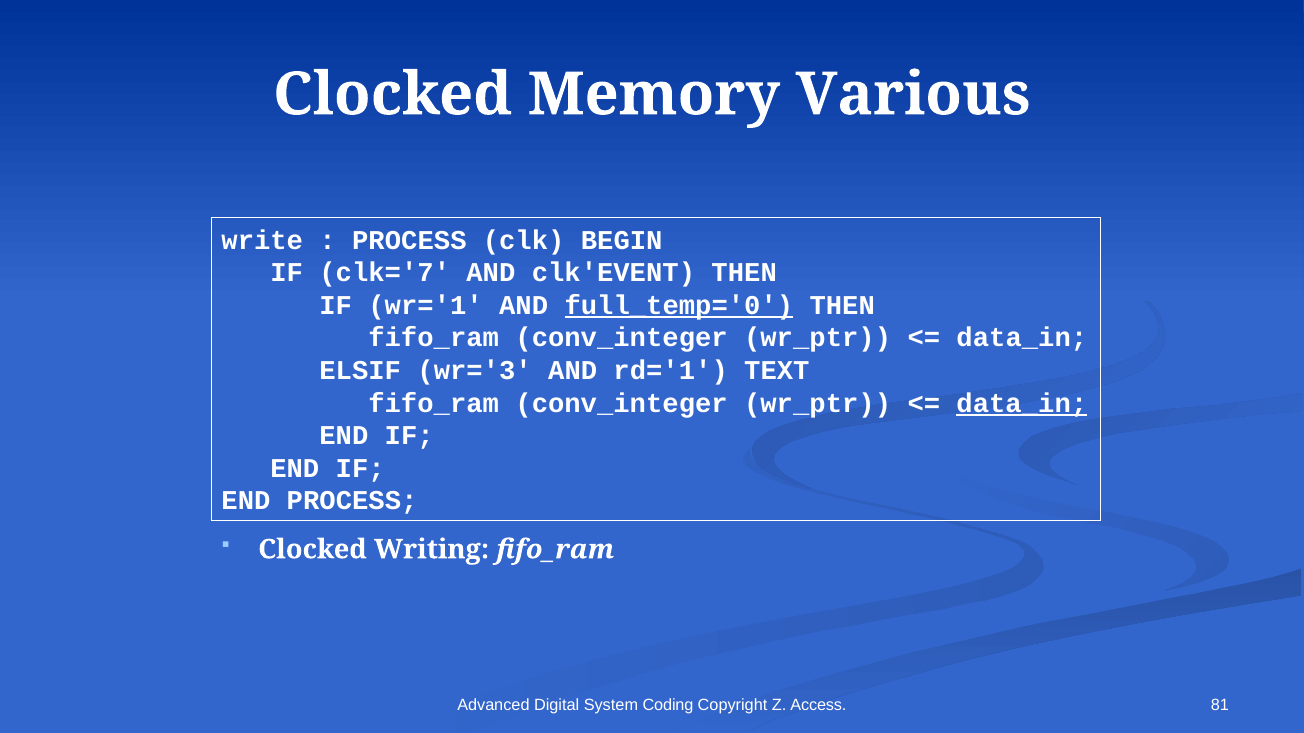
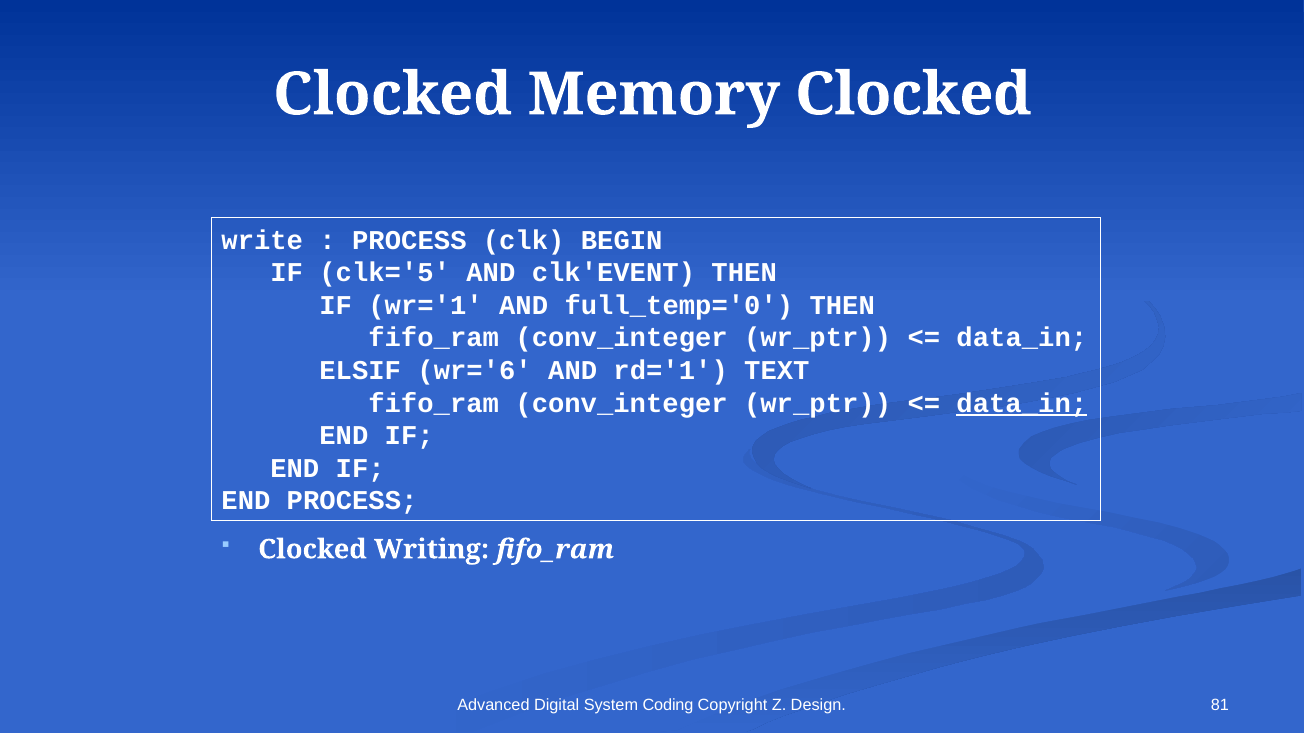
Memory Various: Various -> Clocked
clk='7: clk='7 -> clk='5
full_temp='0 underline: present -> none
wr='3: wr='3 -> wr='6
Access: Access -> Design
